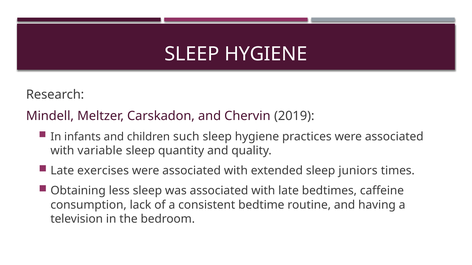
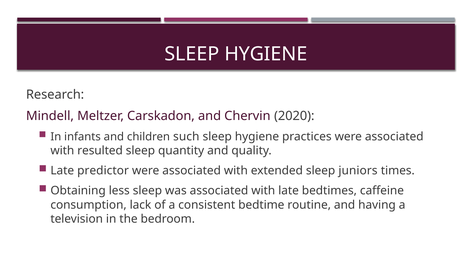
2019: 2019 -> 2020
variable: variable -> resulted
exercises: exercises -> predictor
